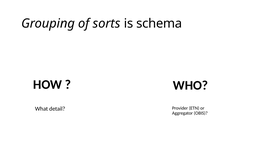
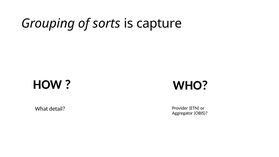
schema: schema -> capture
